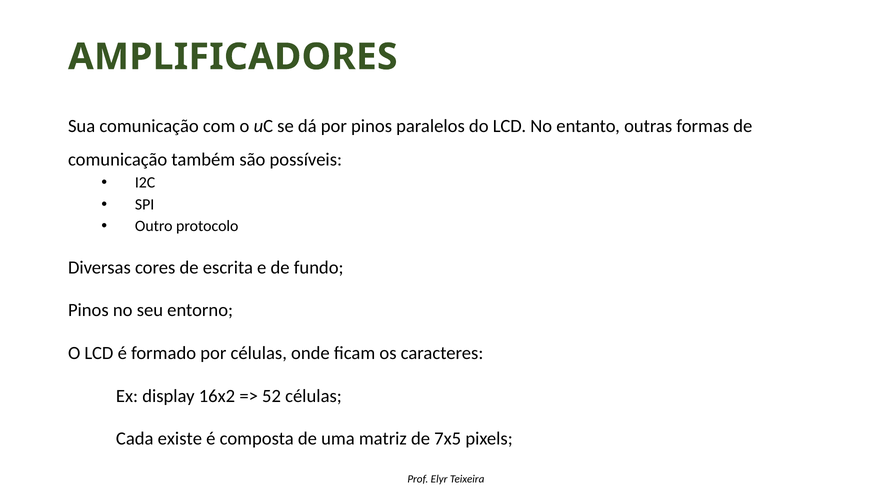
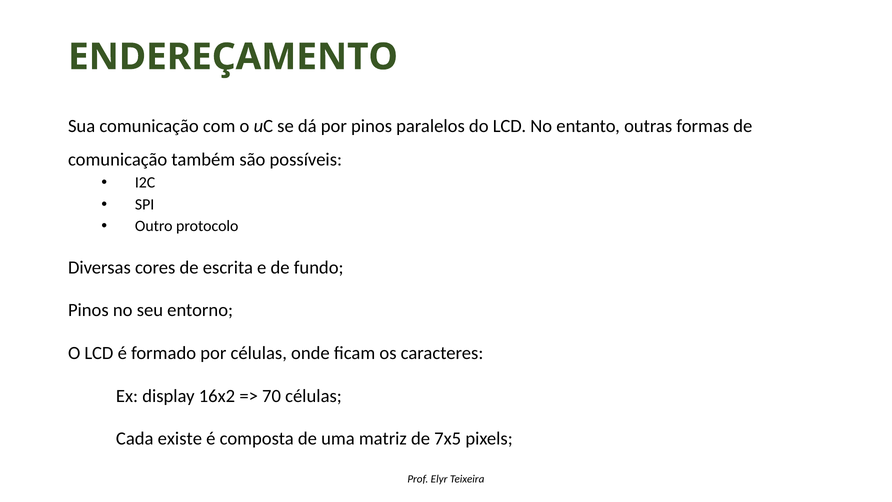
AMPLIFICADORES: AMPLIFICADORES -> ENDEREÇAMENTO
52: 52 -> 70
